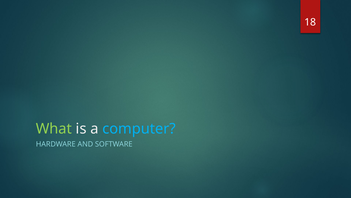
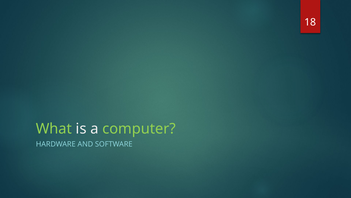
computer colour: light blue -> light green
